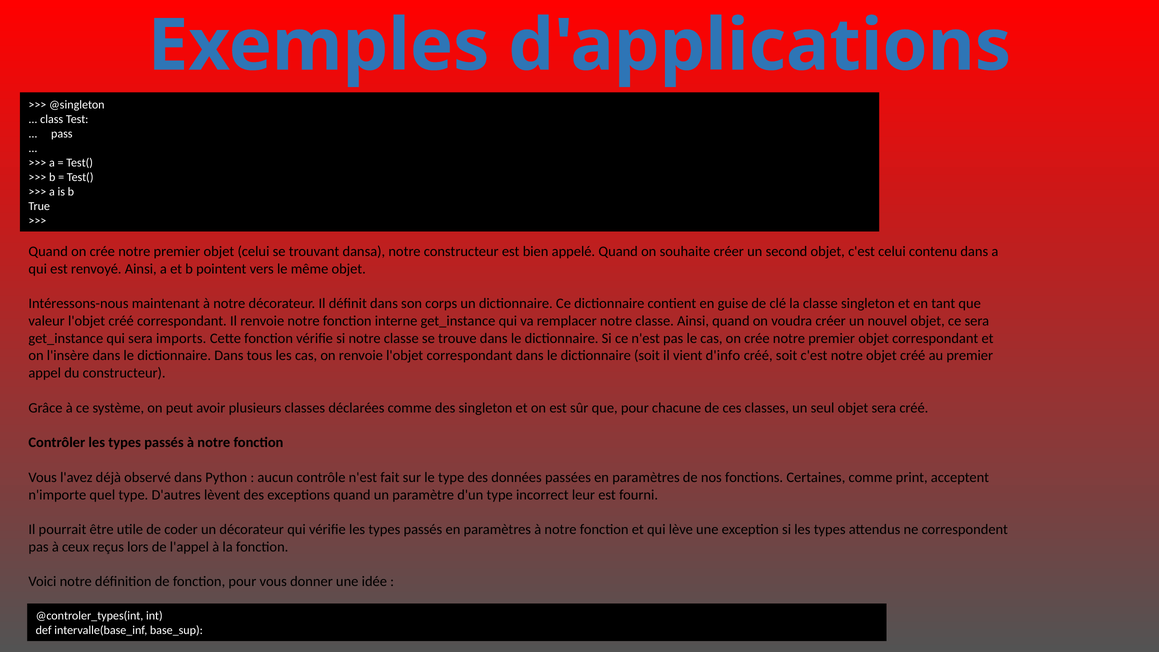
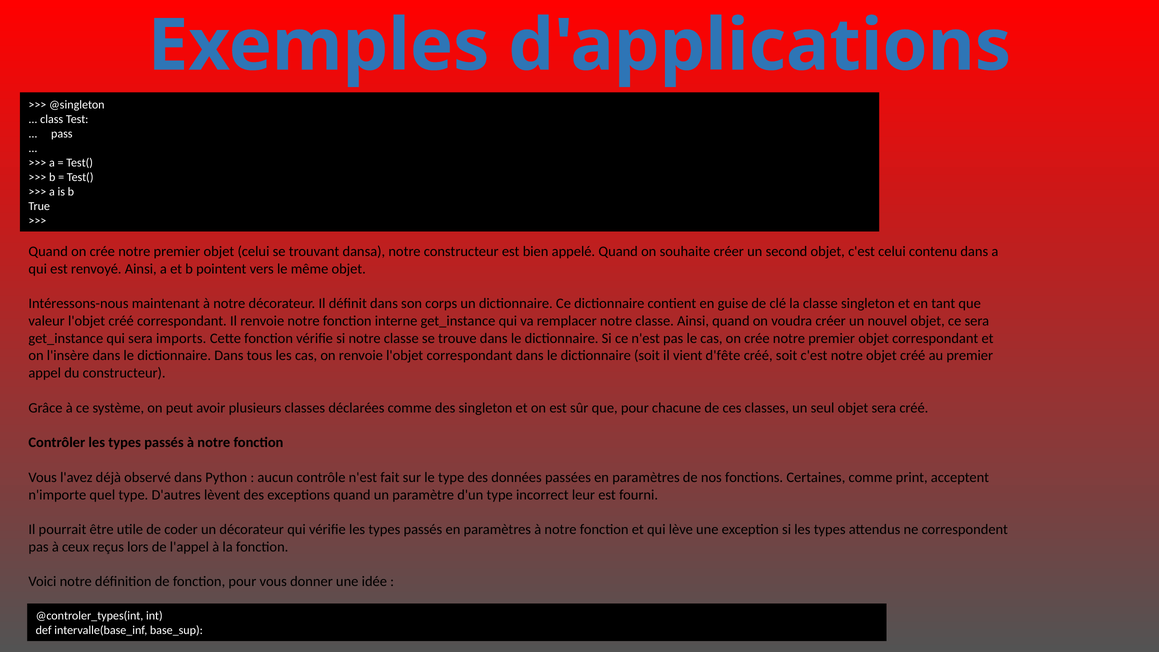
d'info: d'info -> d'fête
